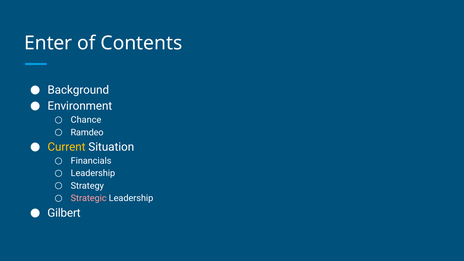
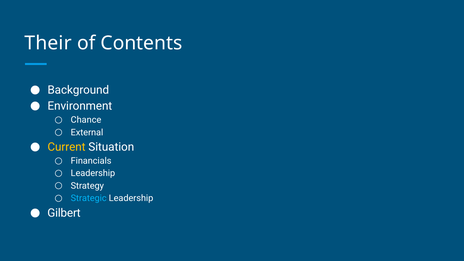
Enter: Enter -> Their
Ramdeo: Ramdeo -> External
Strategic colour: pink -> light blue
